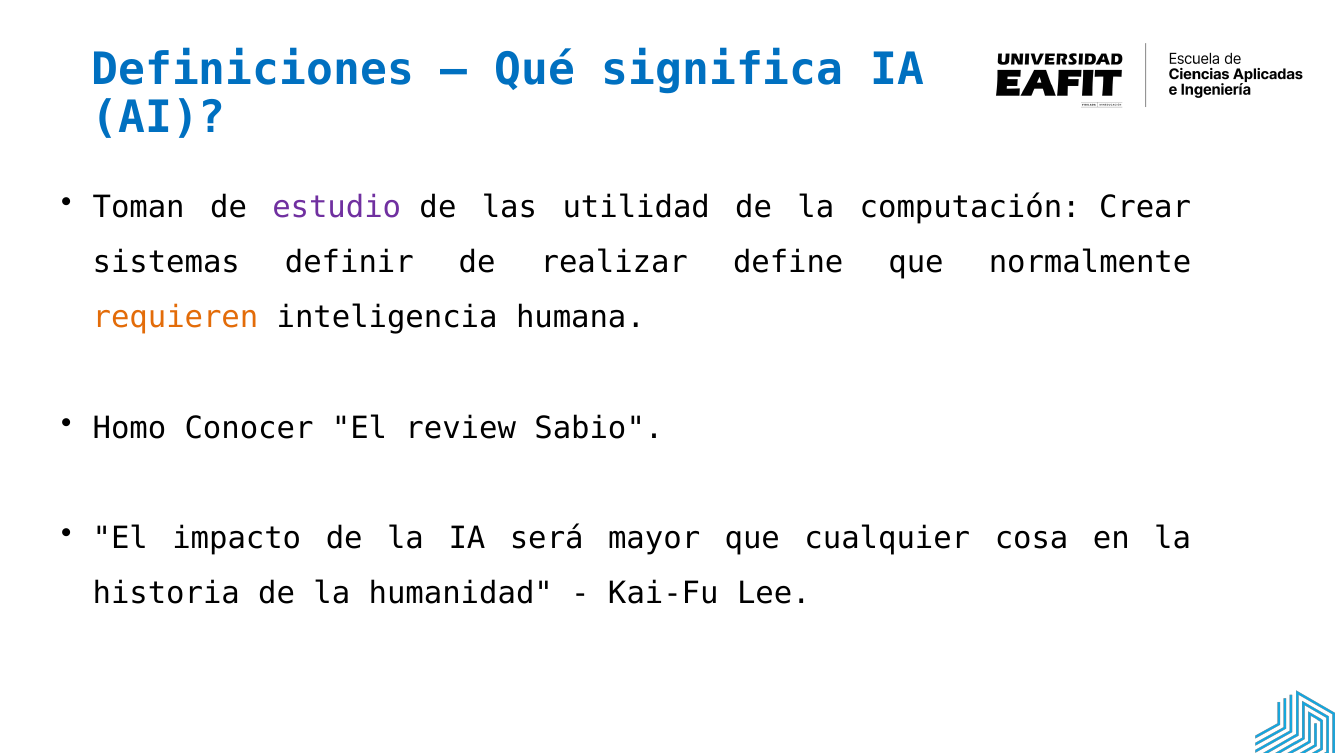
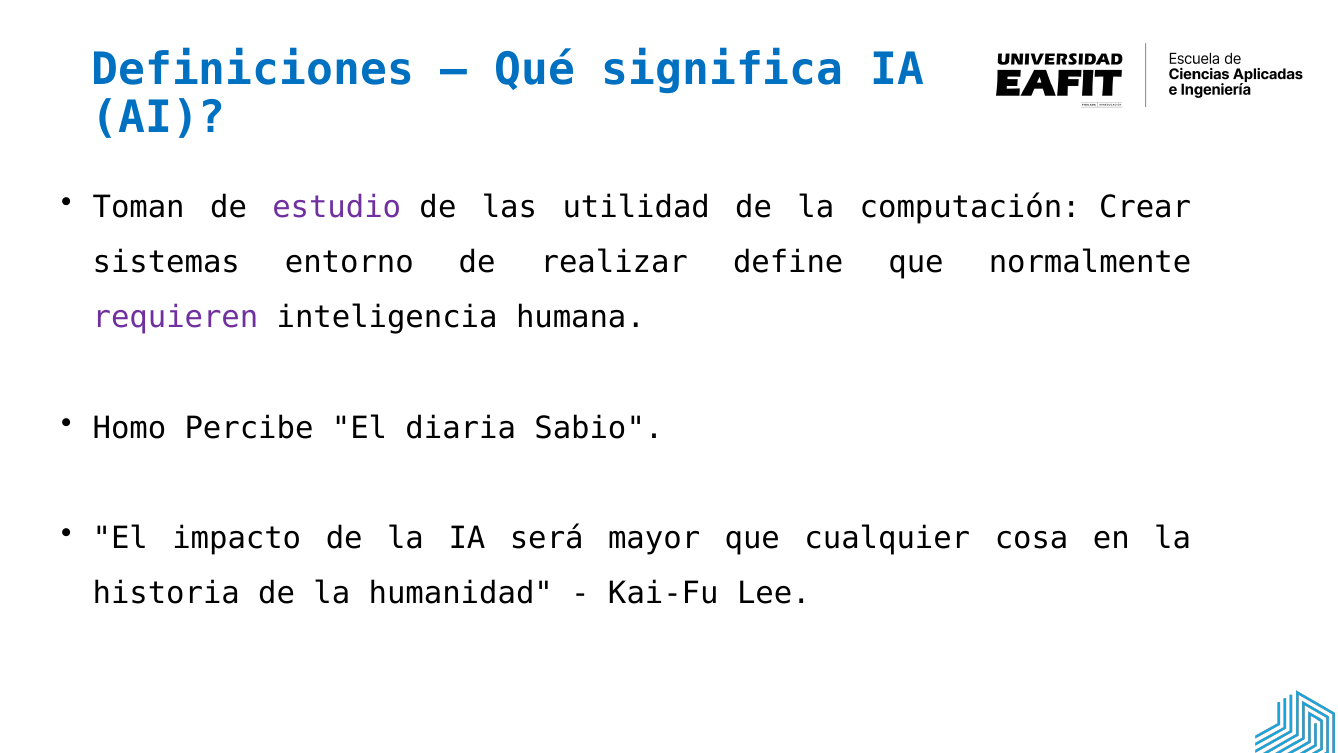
definir: definir -> entorno
requieren colour: orange -> purple
Conocer: Conocer -> Percibe
review: review -> diaria
